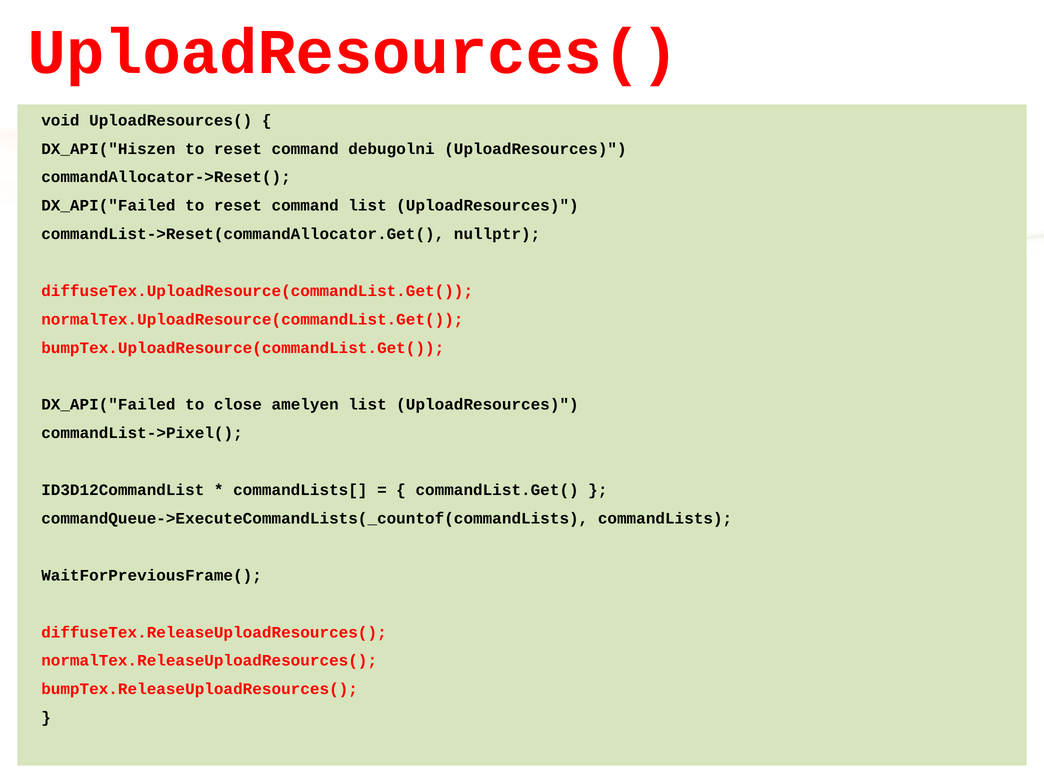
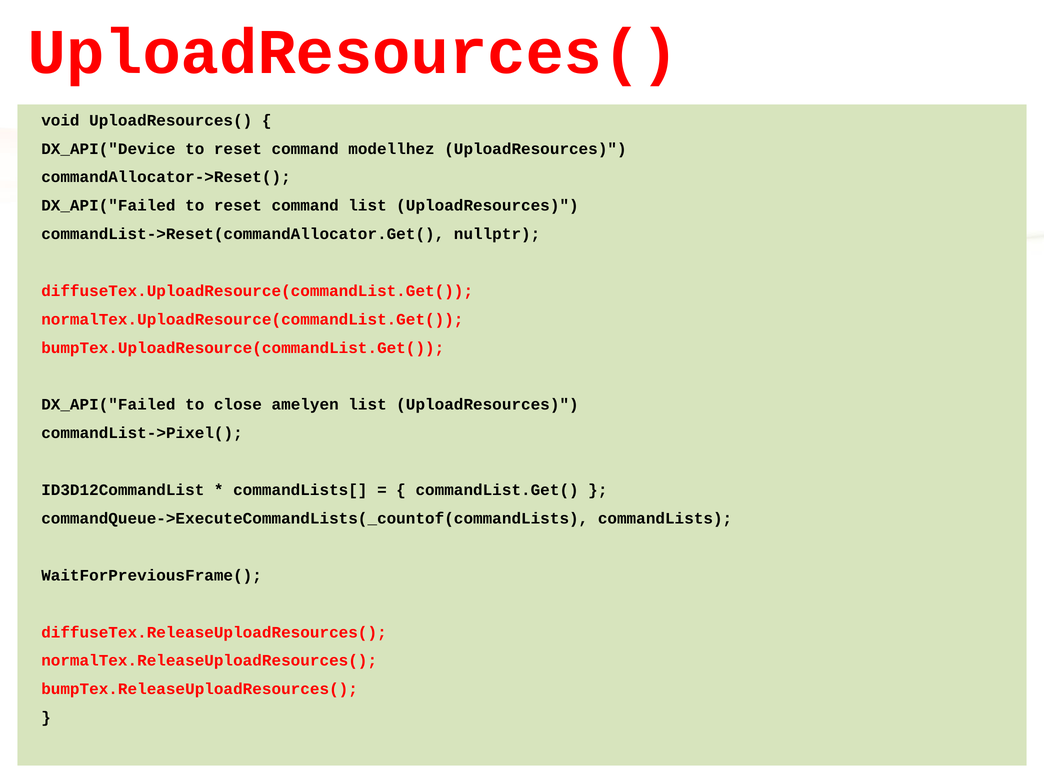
DX_API("Hiszen: DX_API("Hiszen -> DX_API("Device
debugolni: debugolni -> modellhez
